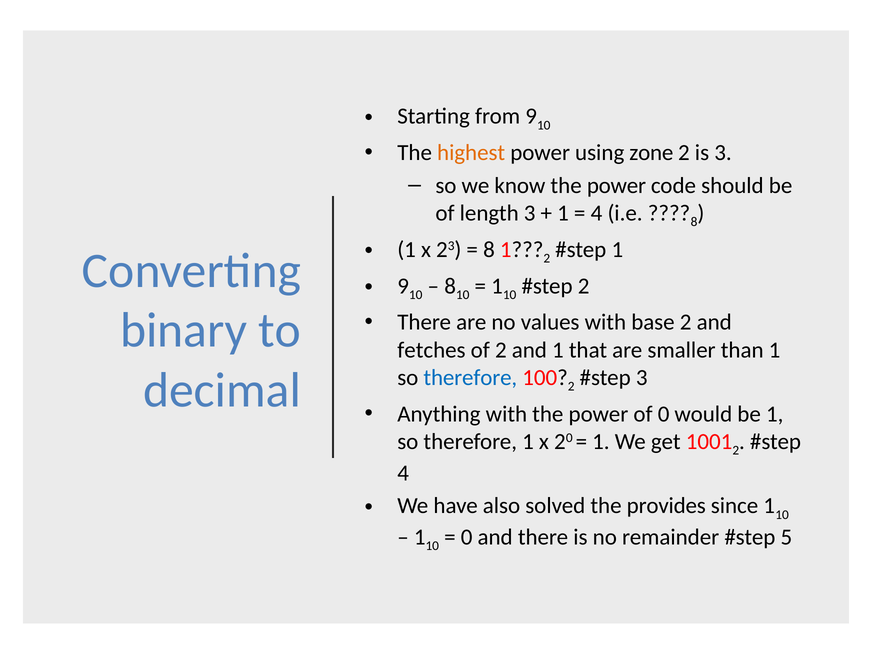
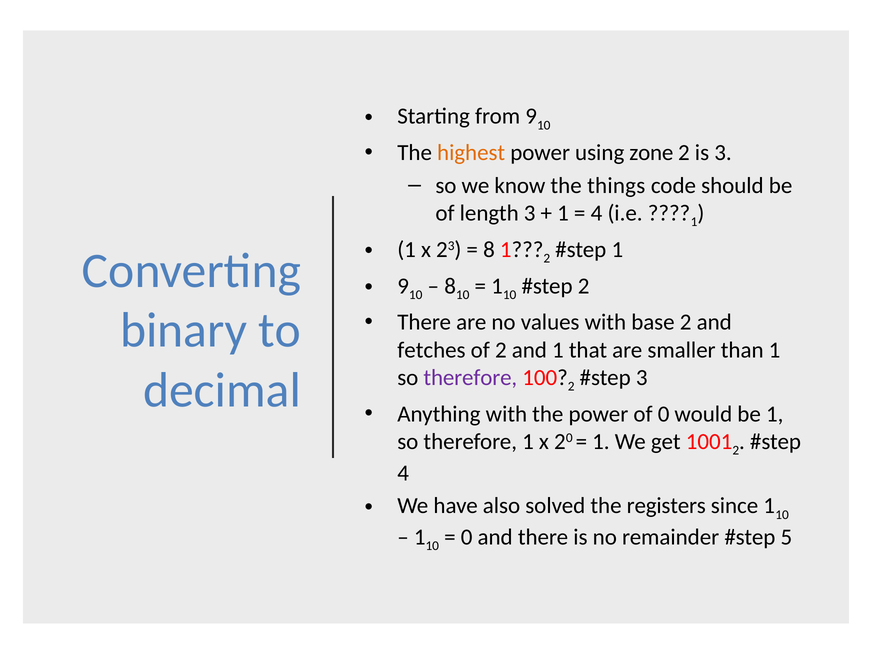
know the power: power -> things
8 at (694, 222): 8 -> 1
therefore at (470, 378) colour: blue -> purple
provides: provides -> registers
